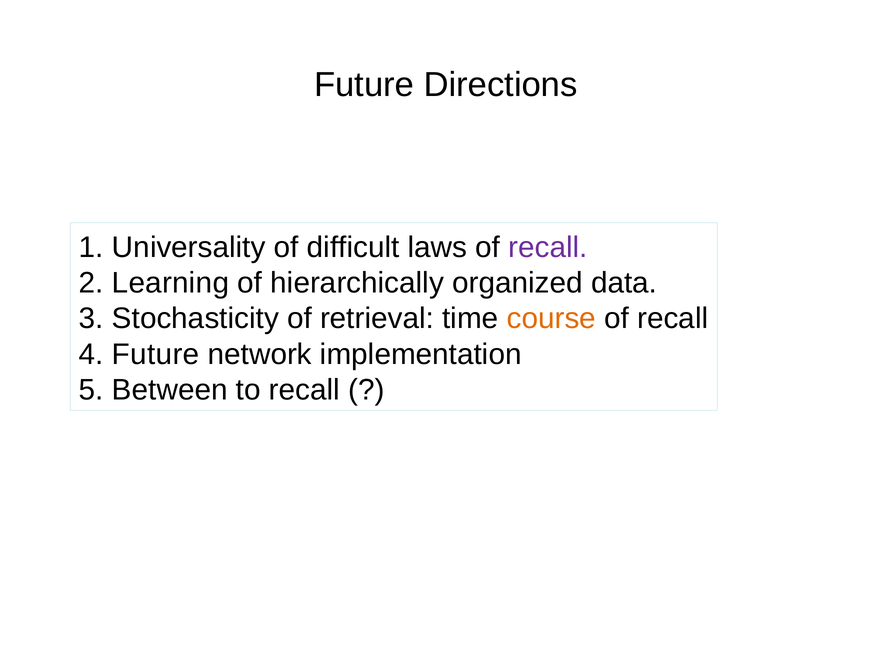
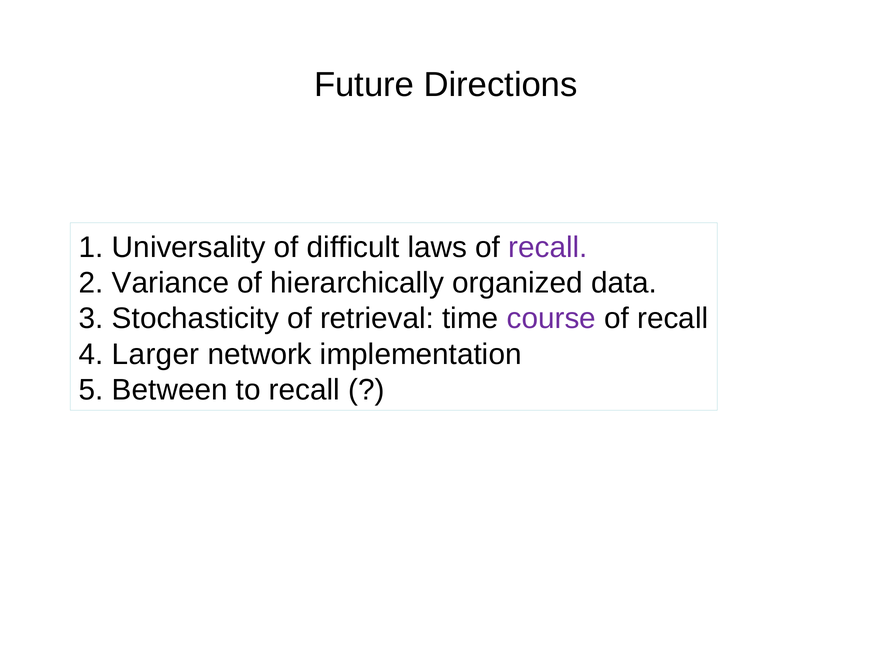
Learning: Learning -> Variance
course colour: orange -> purple
4 Future: Future -> Larger
